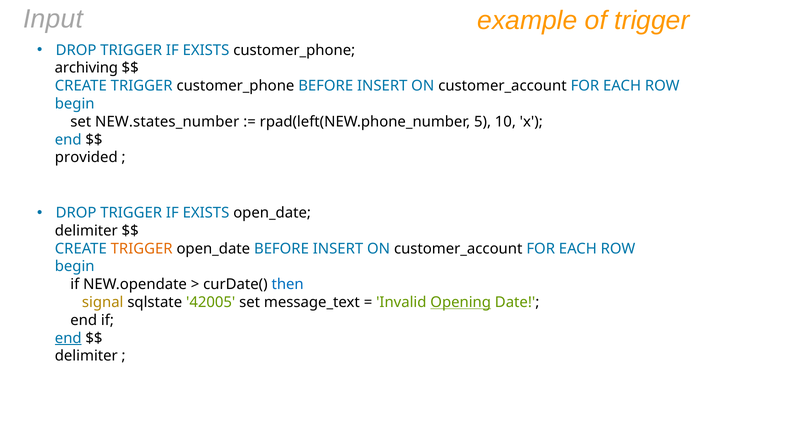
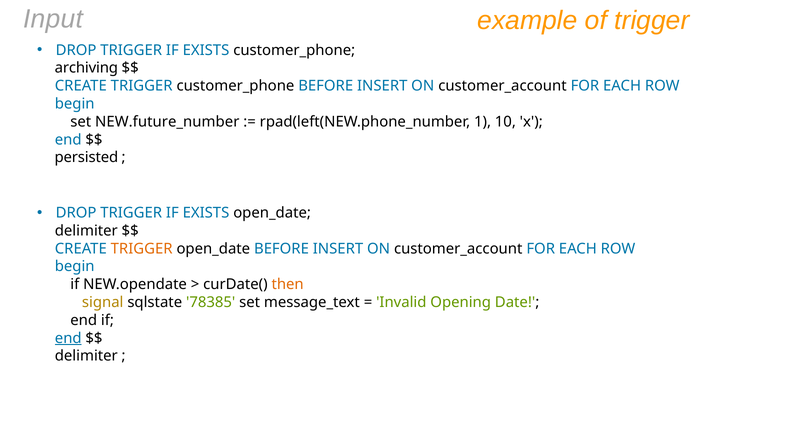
NEW.states_number: NEW.states_number -> NEW.future_number
5: 5 -> 1
provided: provided -> persisted
then colour: blue -> orange
42005: 42005 -> 78385
Opening underline: present -> none
